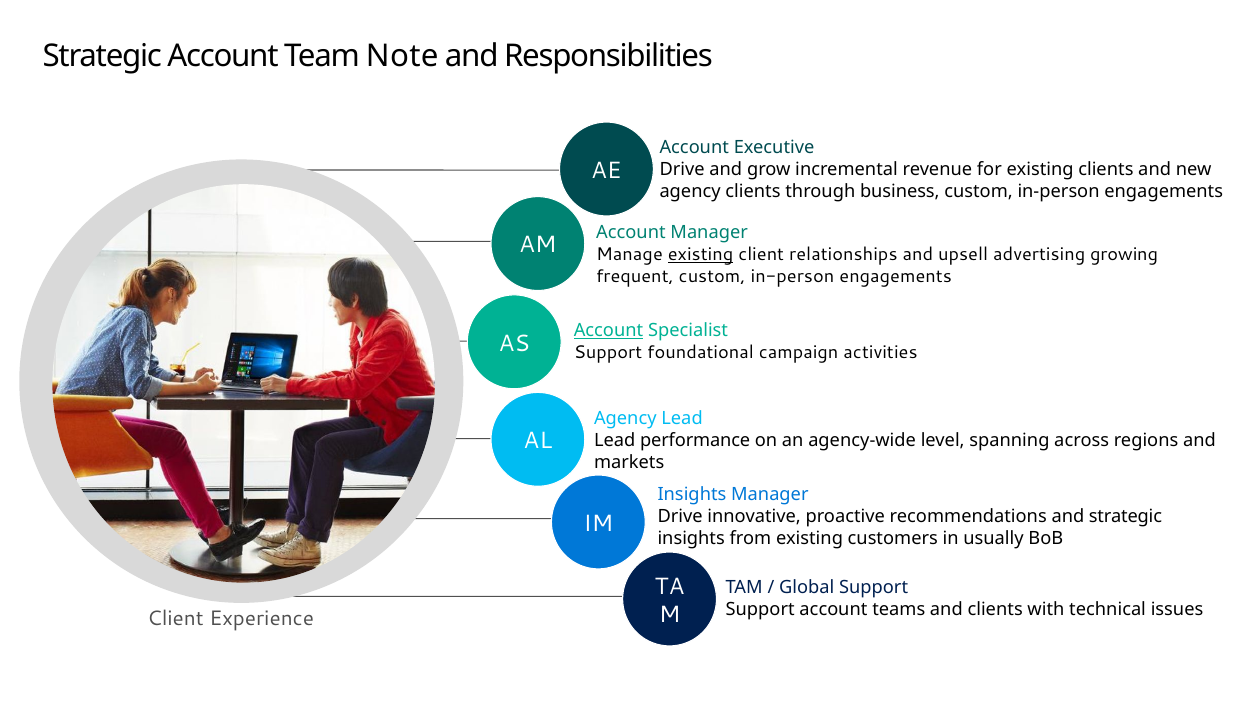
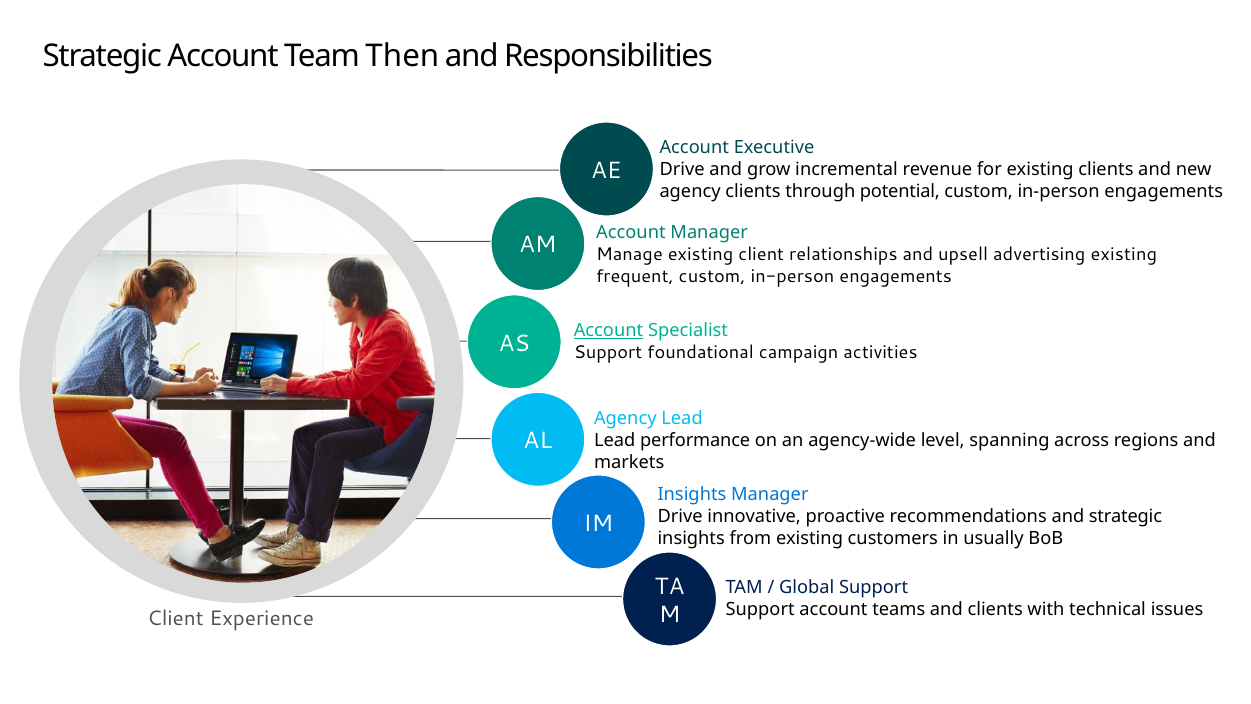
Note: Note -> Then
business: business -> potential
existing at (701, 254) underline: present -> none
advertising growing: growing -> existing
